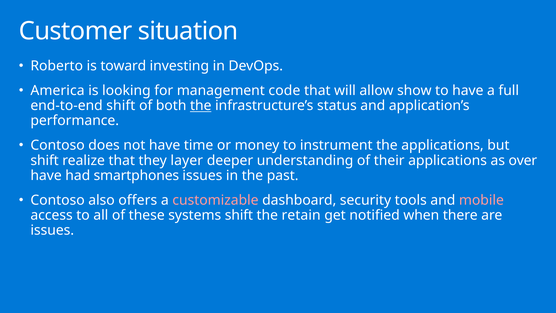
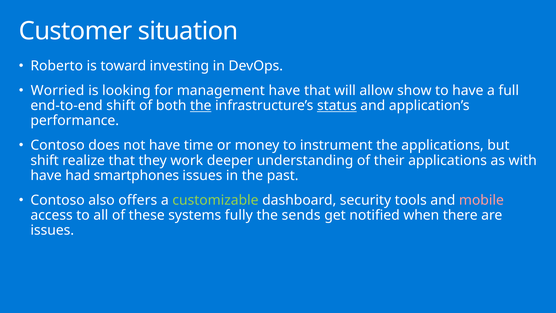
America: America -> Worried
management code: code -> have
status underline: none -> present
layer: layer -> work
over: over -> with
customizable colour: pink -> light green
systems shift: shift -> fully
retain: retain -> sends
